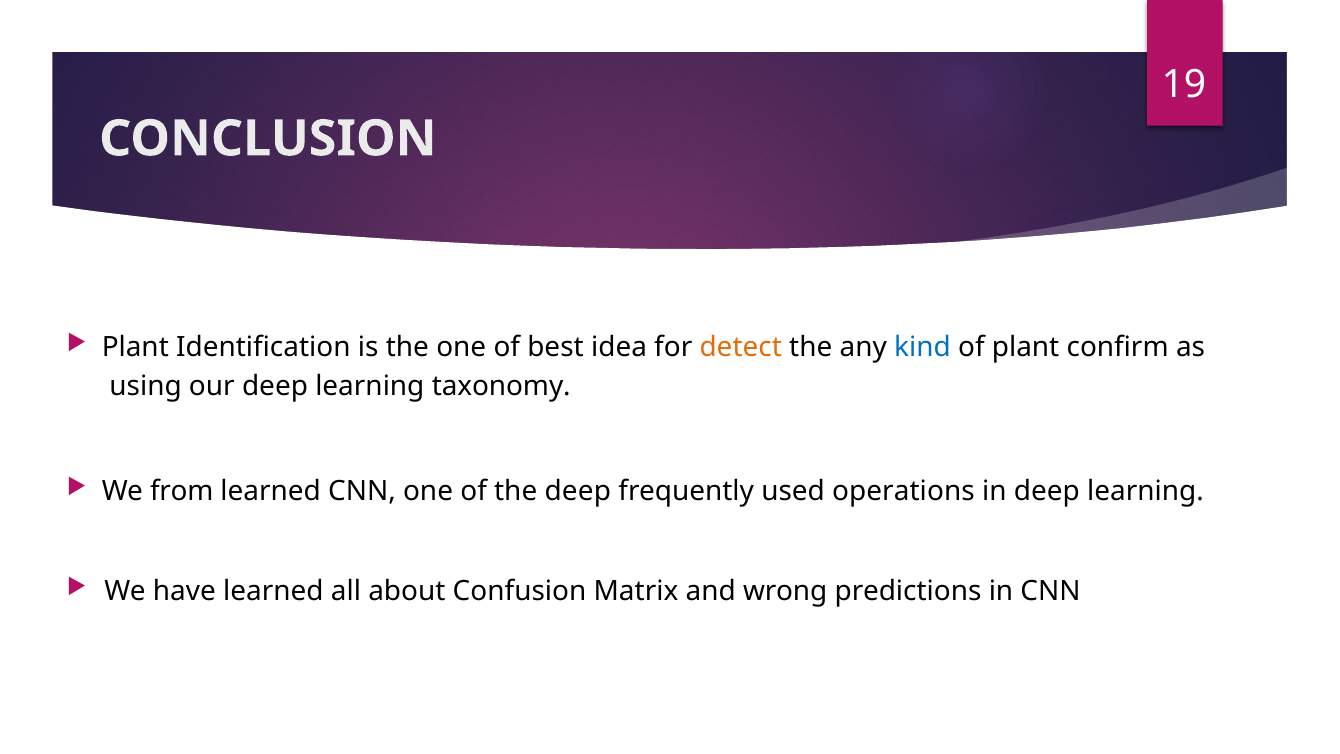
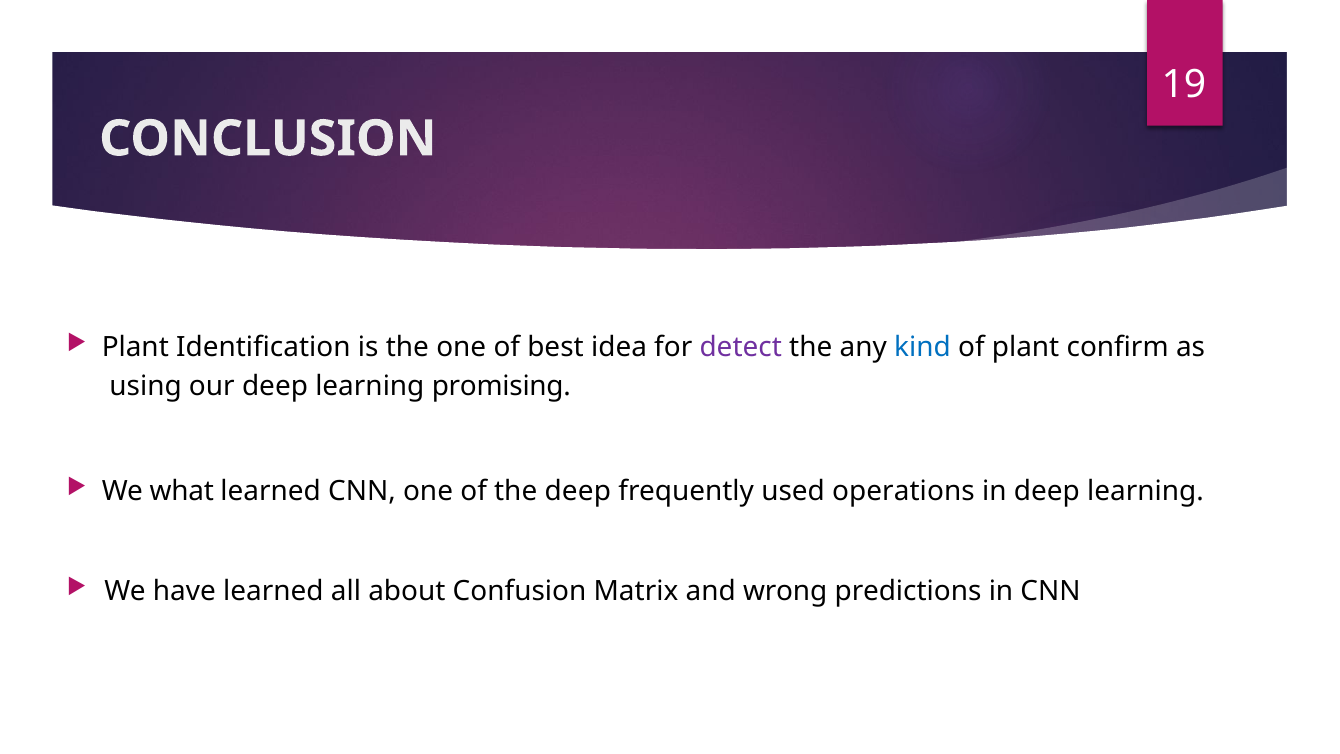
detect colour: orange -> purple
taxonomy: taxonomy -> promising
from: from -> what
